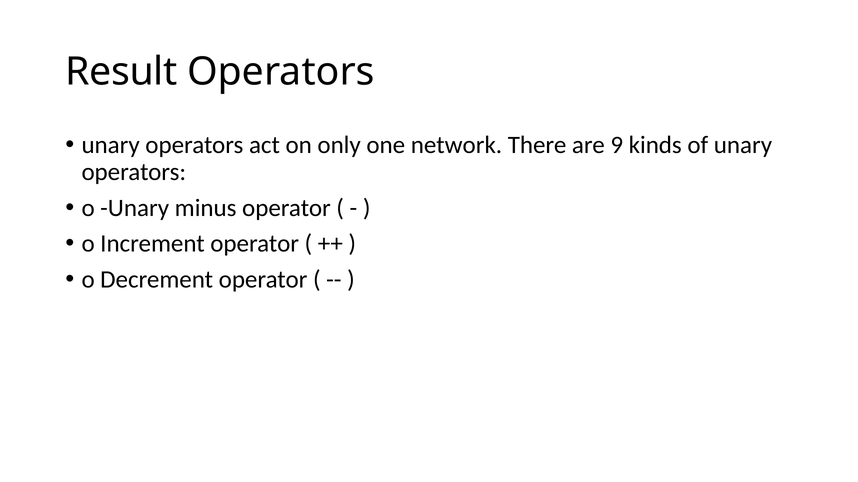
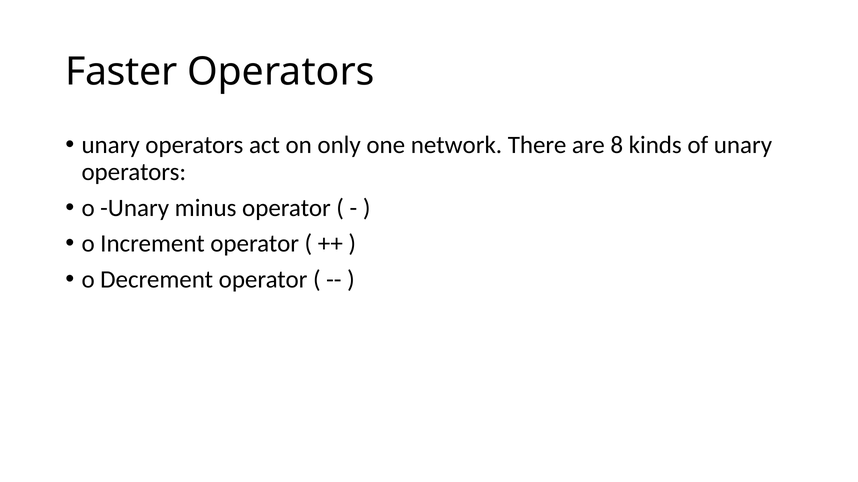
Result: Result -> Faster
9: 9 -> 8
